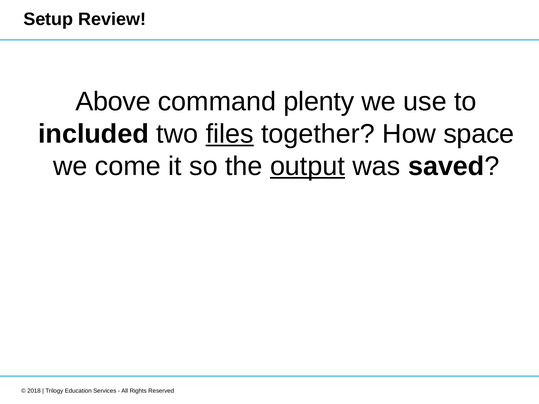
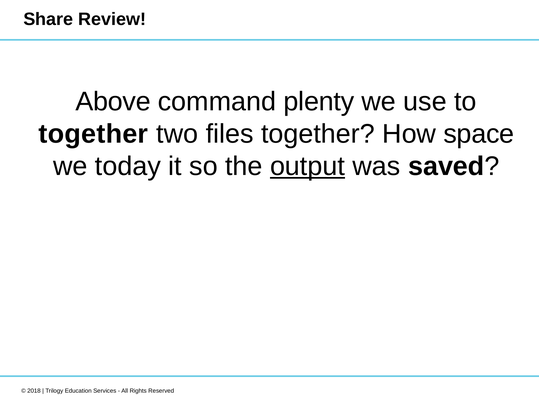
Setup: Setup -> Share
included at (93, 134): included -> together
files underline: present -> none
come: come -> today
